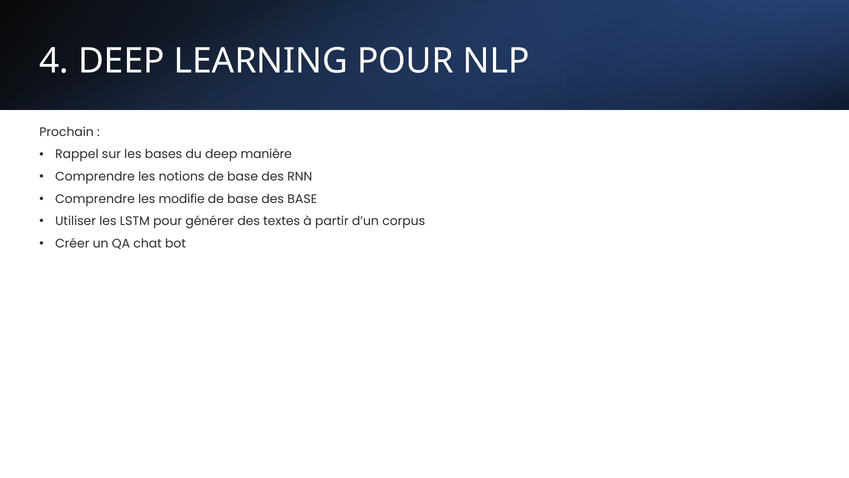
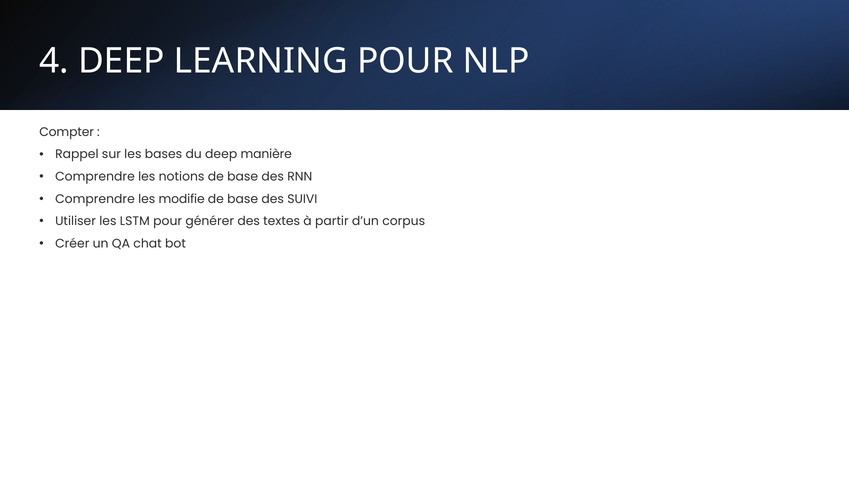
Prochain: Prochain -> Compter
des BASE: BASE -> SUIVI
